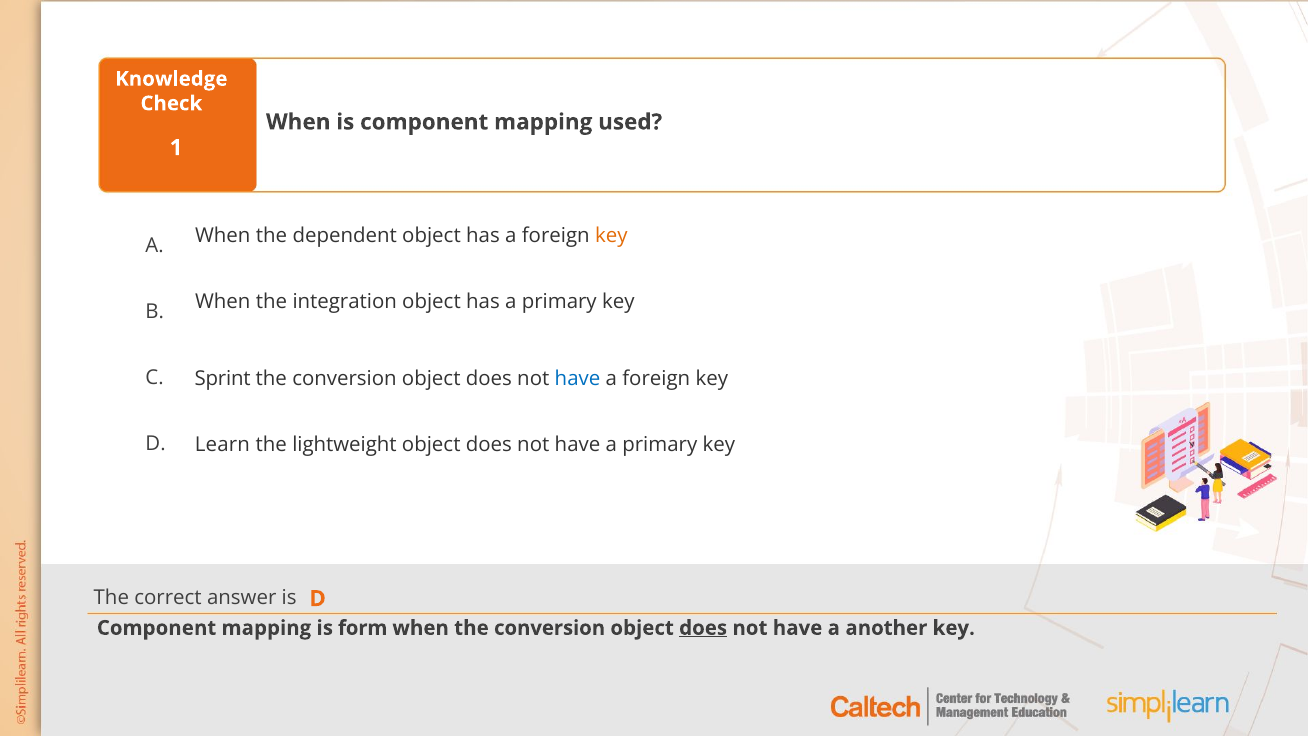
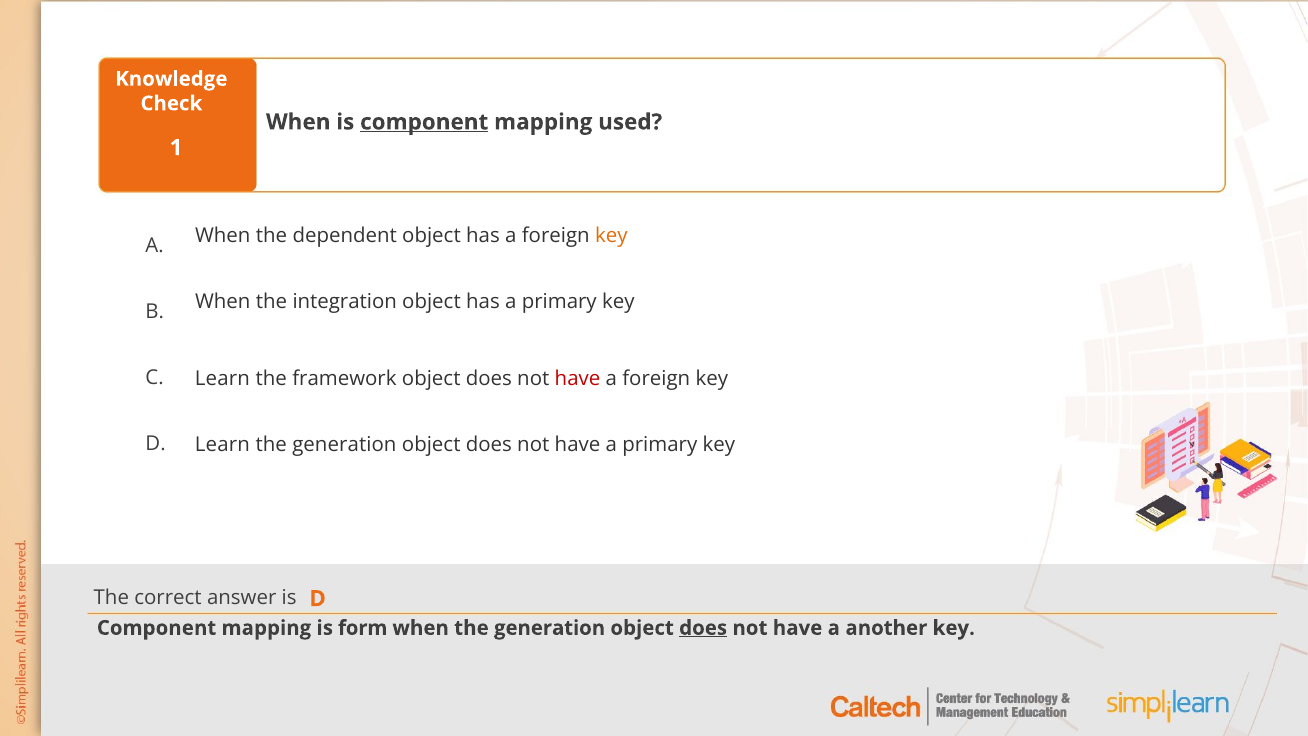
component at (424, 122) underline: none -> present
Sprint at (223, 379): Sprint -> Learn
conversion at (344, 379): conversion -> framework
have at (578, 379) colour: blue -> red
lightweight at (344, 445): lightweight -> generation
when the conversion: conversion -> generation
